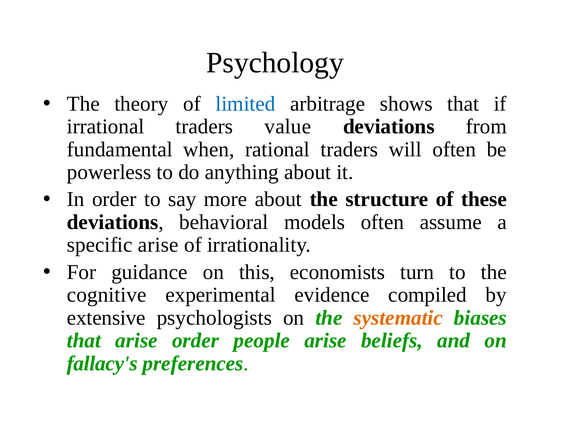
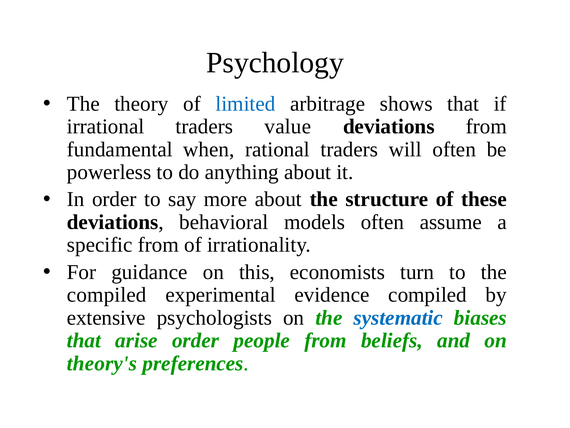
specific arise: arise -> from
cognitive at (107, 295): cognitive -> compiled
systematic colour: orange -> blue
people arise: arise -> from
fallacy's: fallacy's -> theory's
